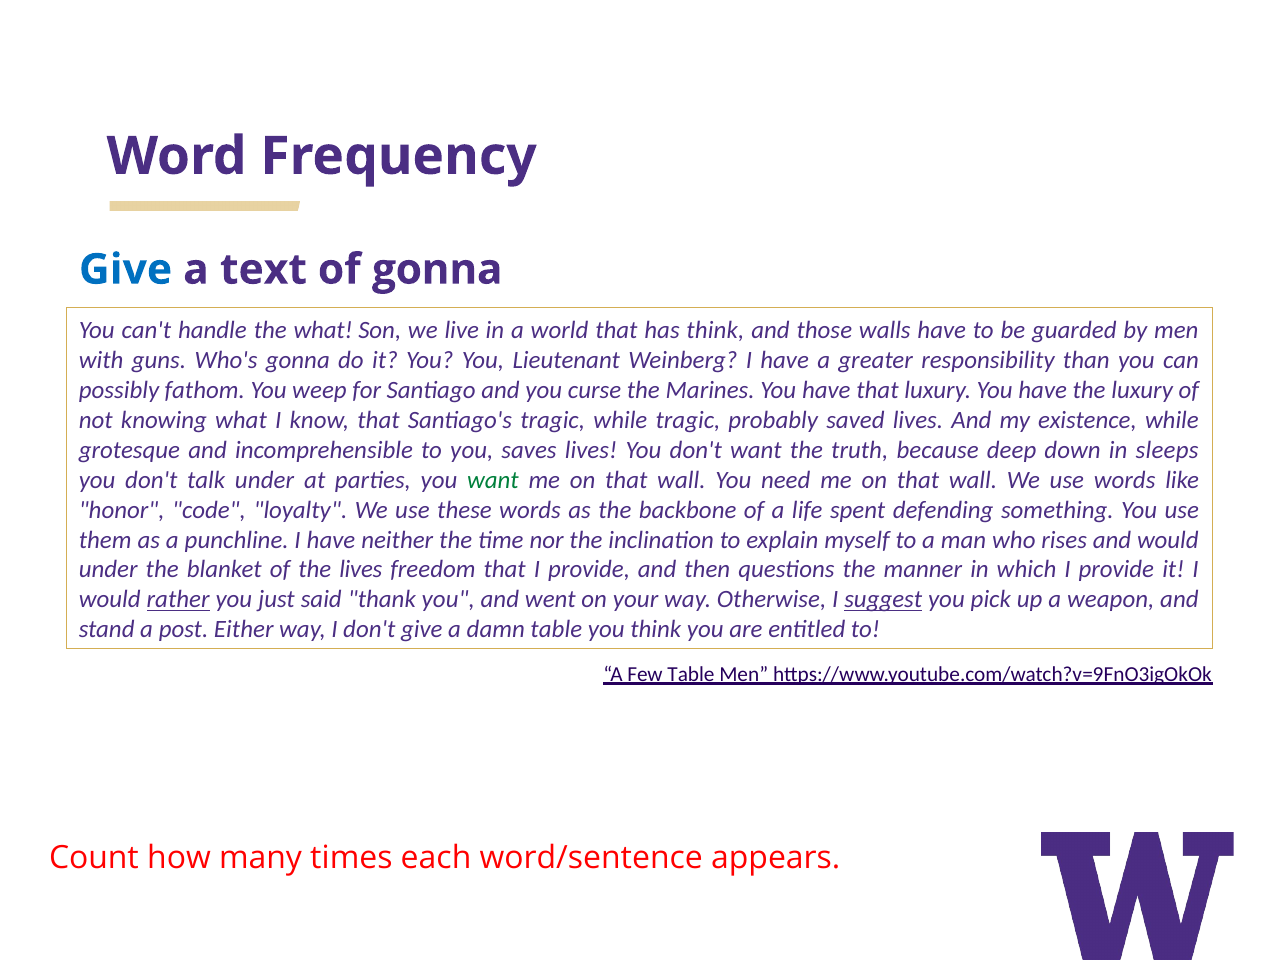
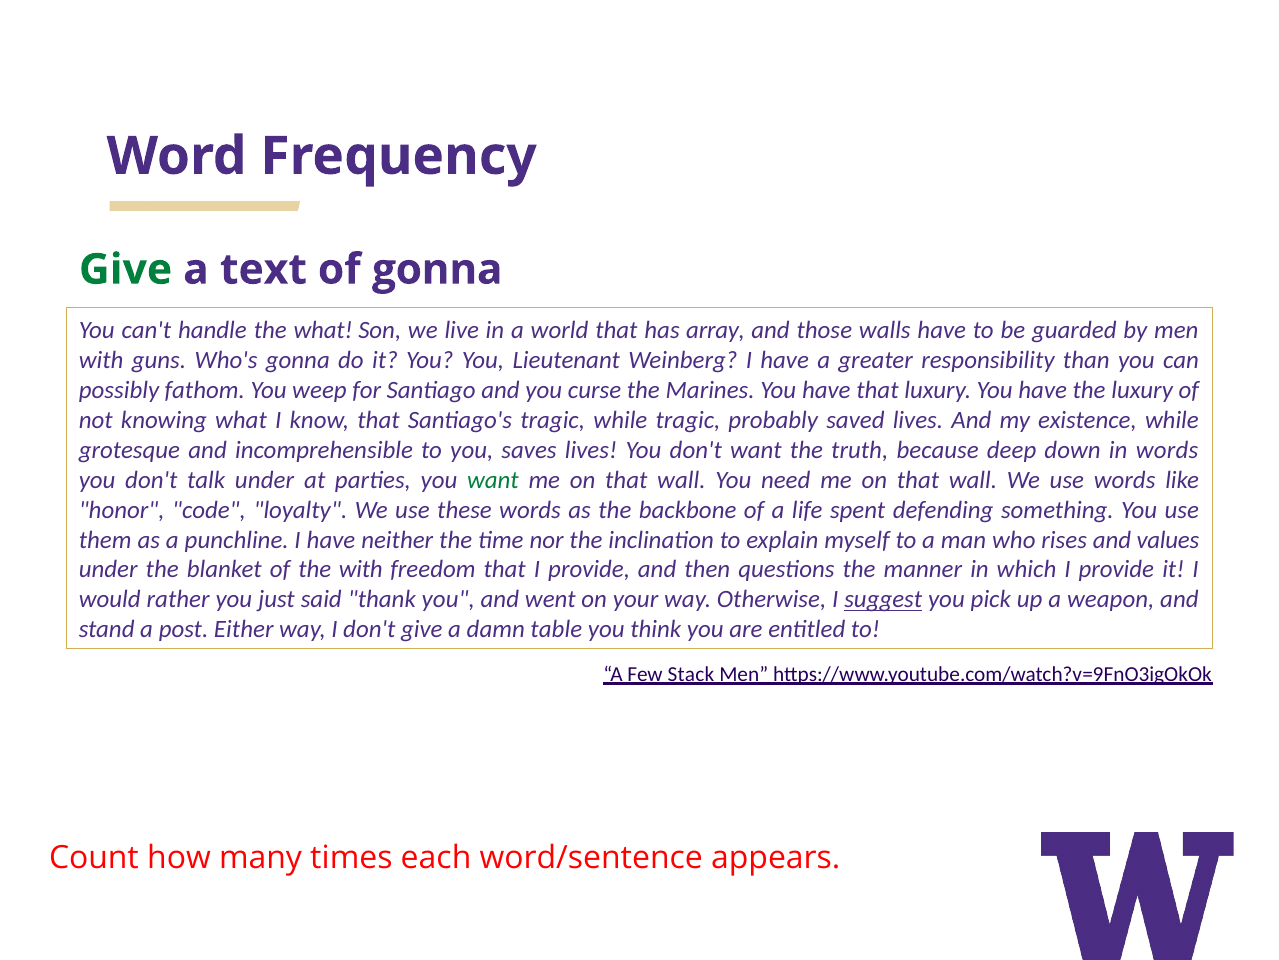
Give at (125, 269) colour: blue -> green
has think: think -> array
in sleeps: sleeps -> words
and would: would -> values
the lives: lives -> with
rather underline: present -> none
Few Table: Table -> Stack
